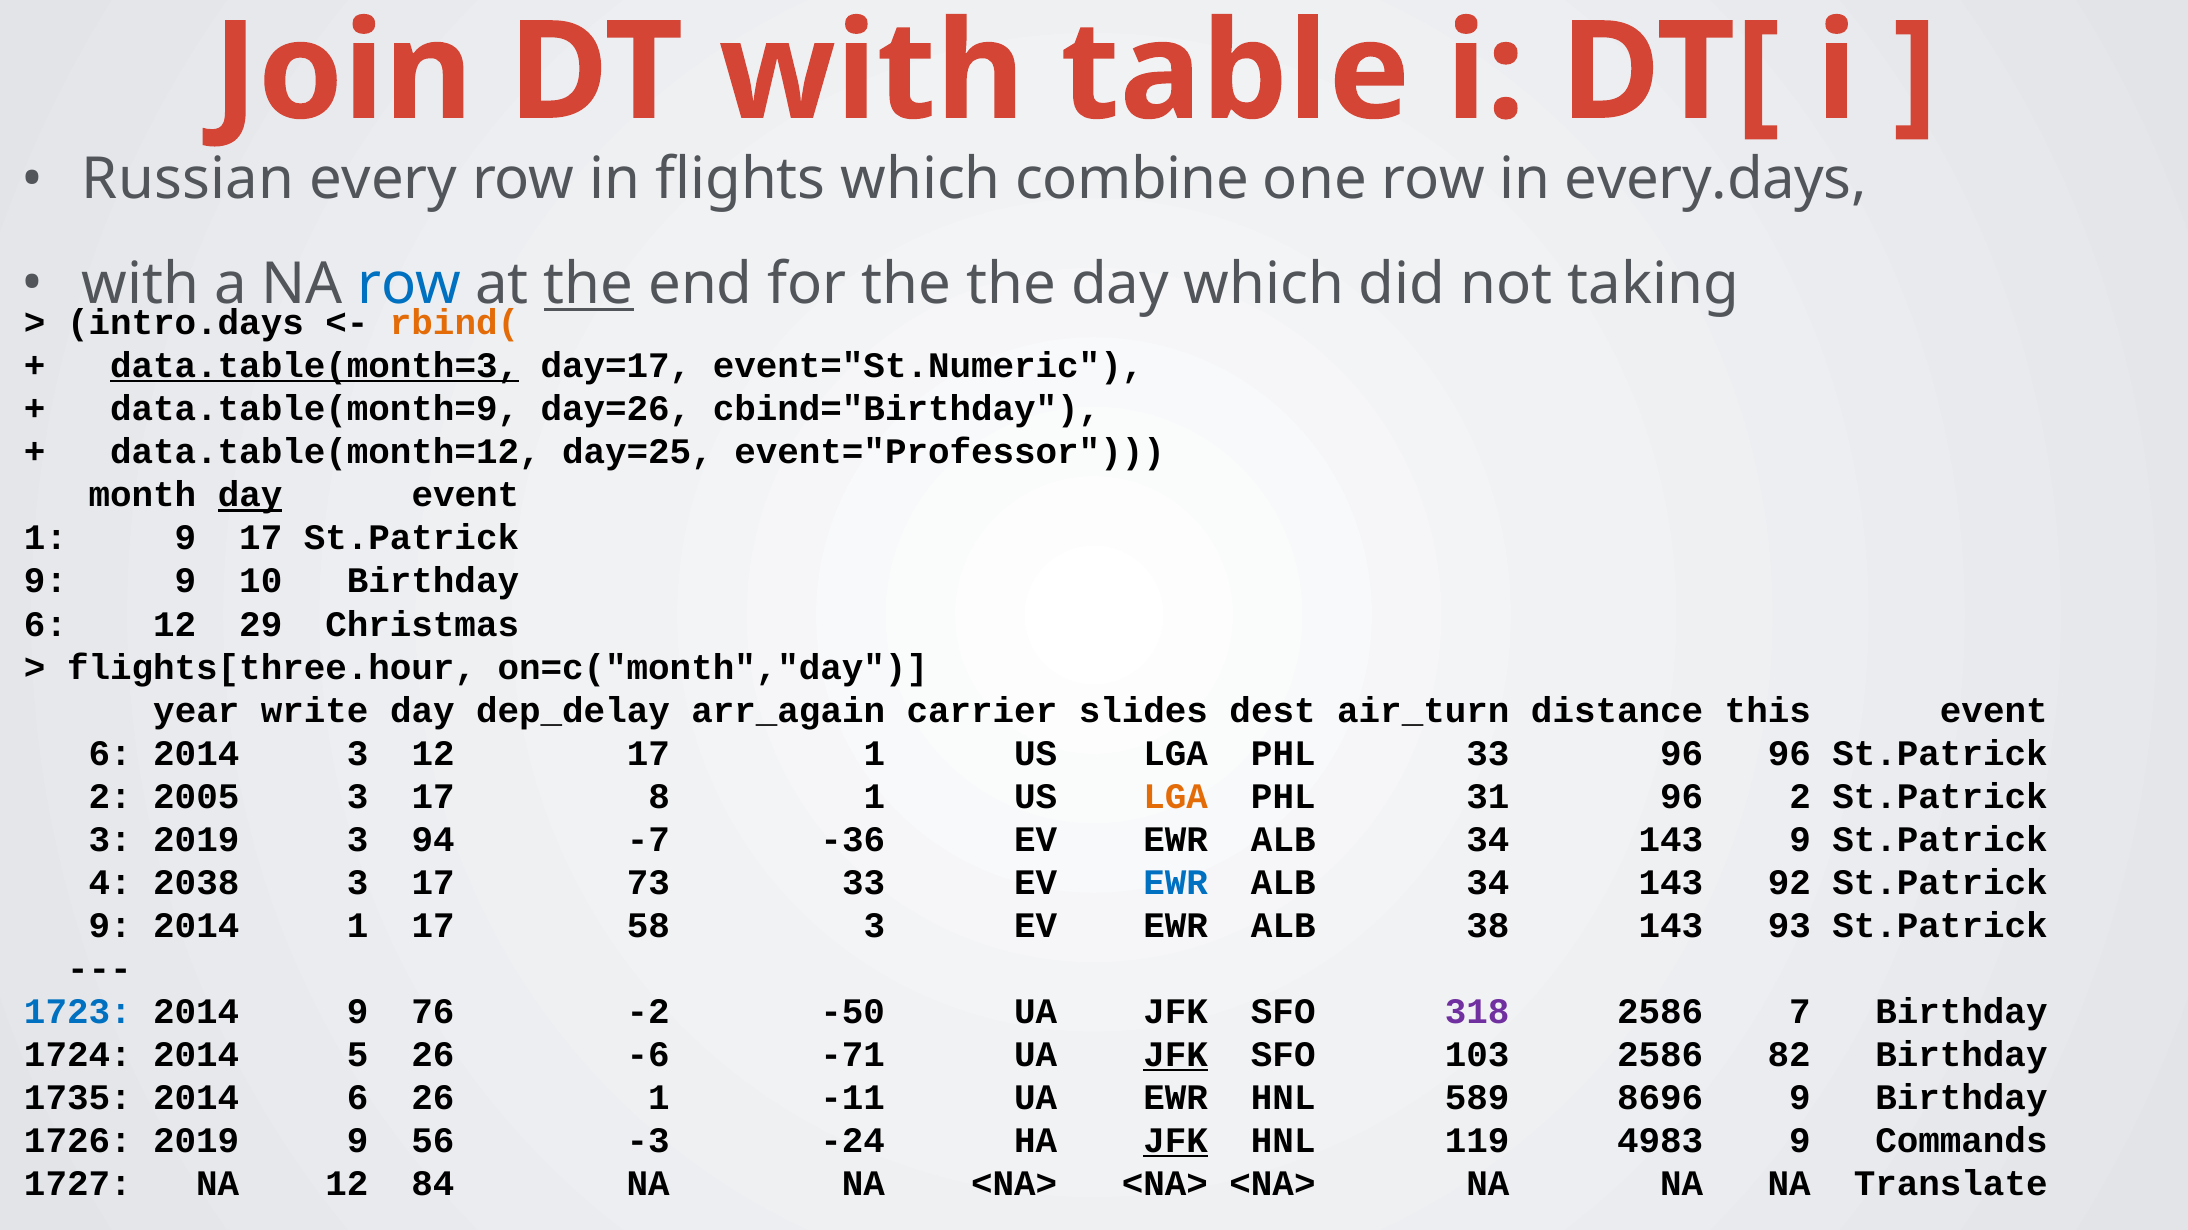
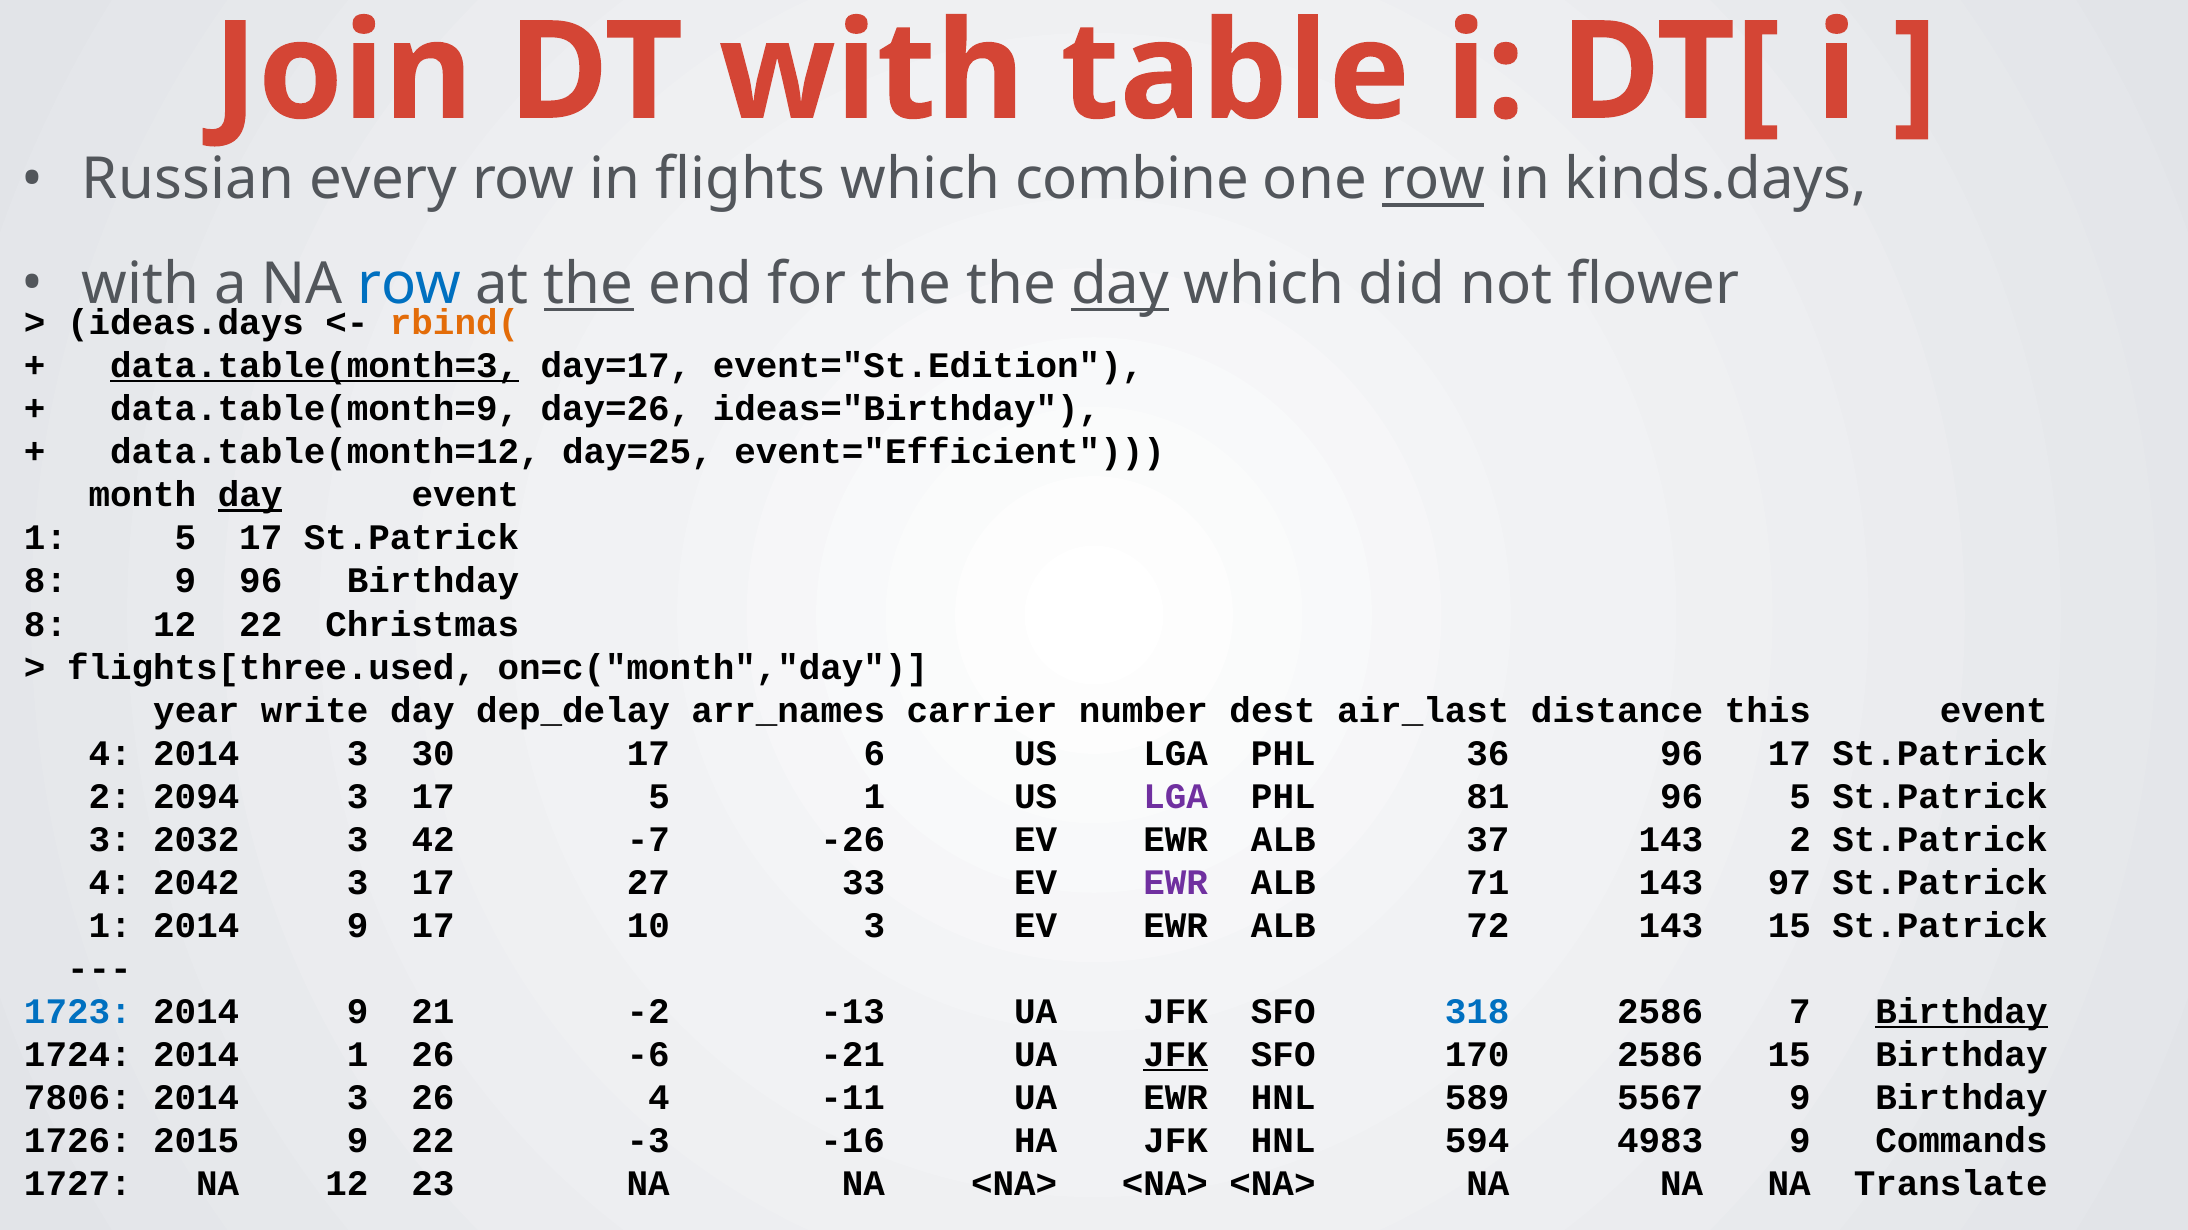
row at (1433, 180) underline: none -> present
every.days: every.days -> kinds.days
day at (1120, 284) underline: none -> present
taking: taking -> flower
intro.days: intro.days -> ideas.days
event="St.Numeric: event="St.Numeric -> event="St.Edition
cbind="Birthday: cbind="Birthday -> ideas="Birthday
event="Professor: event="Professor -> event="Efficient
1 9: 9 -> 5
9 at (46, 581): 9 -> 8
9 10: 10 -> 96
6 at (46, 625): 6 -> 8
12 29: 29 -> 22
flights[three.hour: flights[three.hour -> flights[three.used
arr_again: arr_again -> arr_names
slides: slides -> number
air_turn: air_turn -> air_last
6 at (110, 754): 6 -> 4
3 12: 12 -> 30
17 1: 1 -> 6
PHL 33: 33 -> 36
96 96: 96 -> 17
2005: 2005 -> 2094
17 8: 8 -> 5
LGA at (1176, 797) colour: orange -> purple
31: 31 -> 81
96 2: 2 -> 5
3 2019: 2019 -> 2032
94: 94 -> 42
-36: -36 -> -26
34 at (1488, 840): 34 -> 37
143 9: 9 -> 2
2038: 2038 -> 2042
73: 73 -> 27
EWR at (1176, 883) colour: blue -> purple
34 at (1488, 883): 34 -> 71
92: 92 -> 97
9 at (110, 926): 9 -> 1
1 at (358, 926): 1 -> 9
58: 58 -> 10
38: 38 -> 72
143 93: 93 -> 15
76: 76 -> 21
-50: -50 -> -13
318 colour: purple -> blue
Birthday at (1961, 1012) underline: none -> present
2014 5: 5 -> 1
-71: -71 -> -21
103: 103 -> 170
2586 82: 82 -> 15
1735: 1735 -> 7806
6 at (358, 1098): 6 -> 3
26 1: 1 -> 4
8696: 8696 -> 5567
1726 2019: 2019 -> 2015
9 56: 56 -> 22
-24: -24 -> -16
JFK at (1176, 1141) underline: present -> none
119: 119 -> 594
84: 84 -> 23
